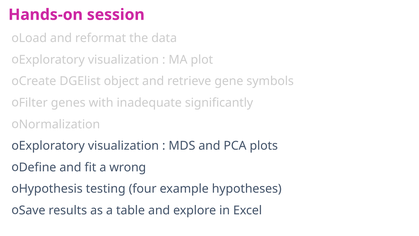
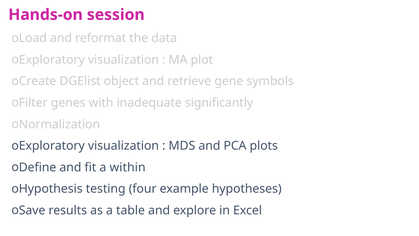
wrong: wrong -> within
